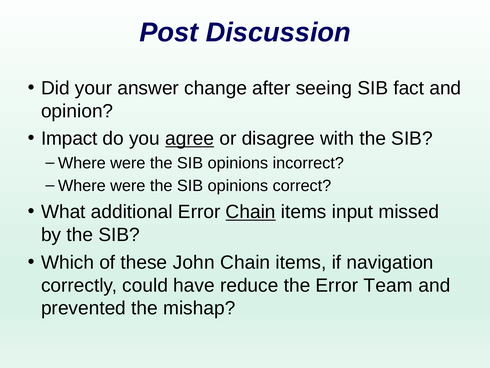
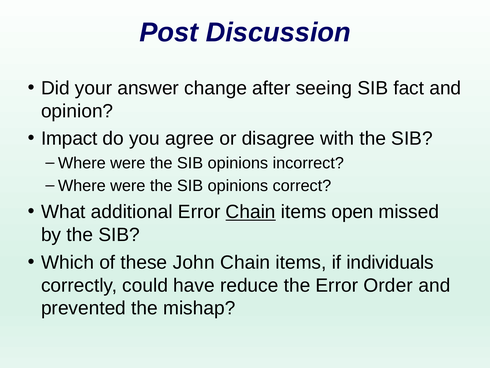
agree underline: present -> none
input: input -> open
navigation: navigation -> individuals
Team: Team -> Order
